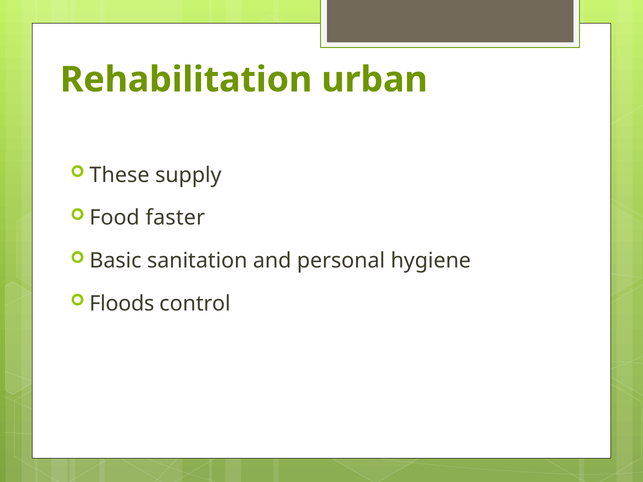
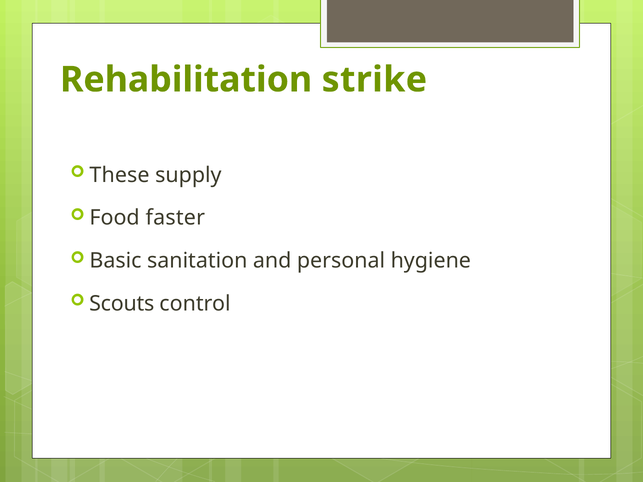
urban: urban -> strike
Floods: Floods -> Scouts
